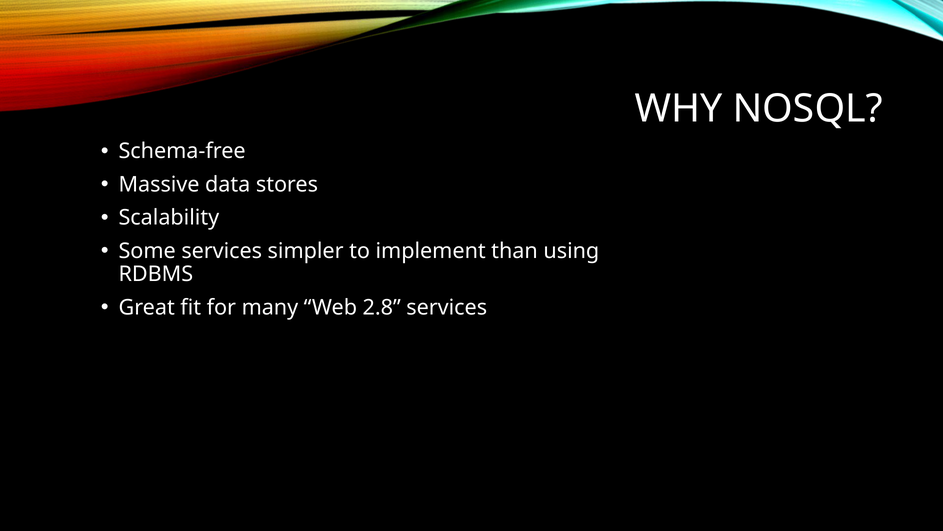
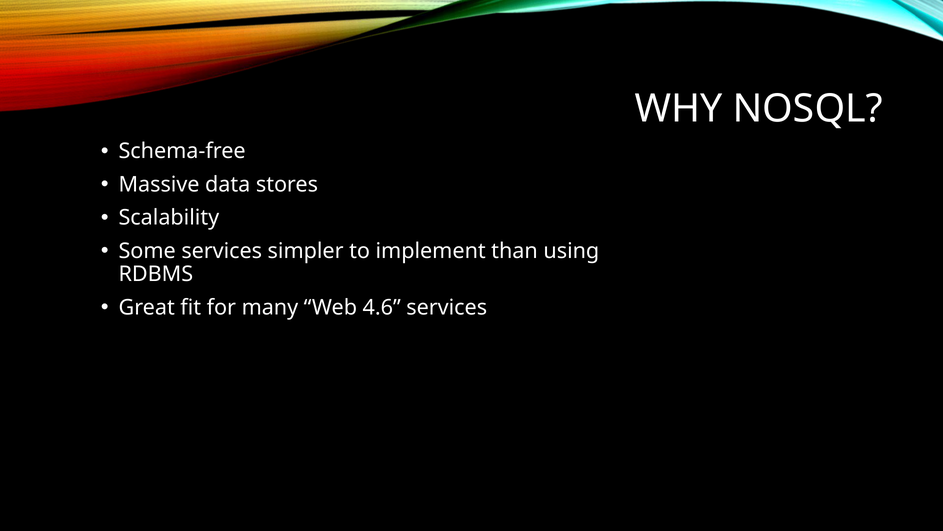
2.8: 2.8 -> 4.6
